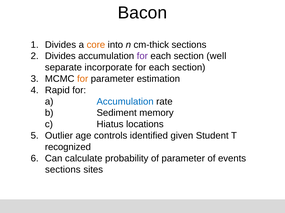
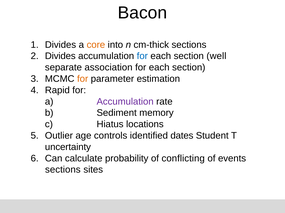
for at (142, 56) colour: purple -> blue
incorporate: incorporate -> association
Accumulation at (125, 102) colour: blue -> purple
given: given -> dates
recognized: recognized -> uncertainty
of parameter: parameter -> conflicting
